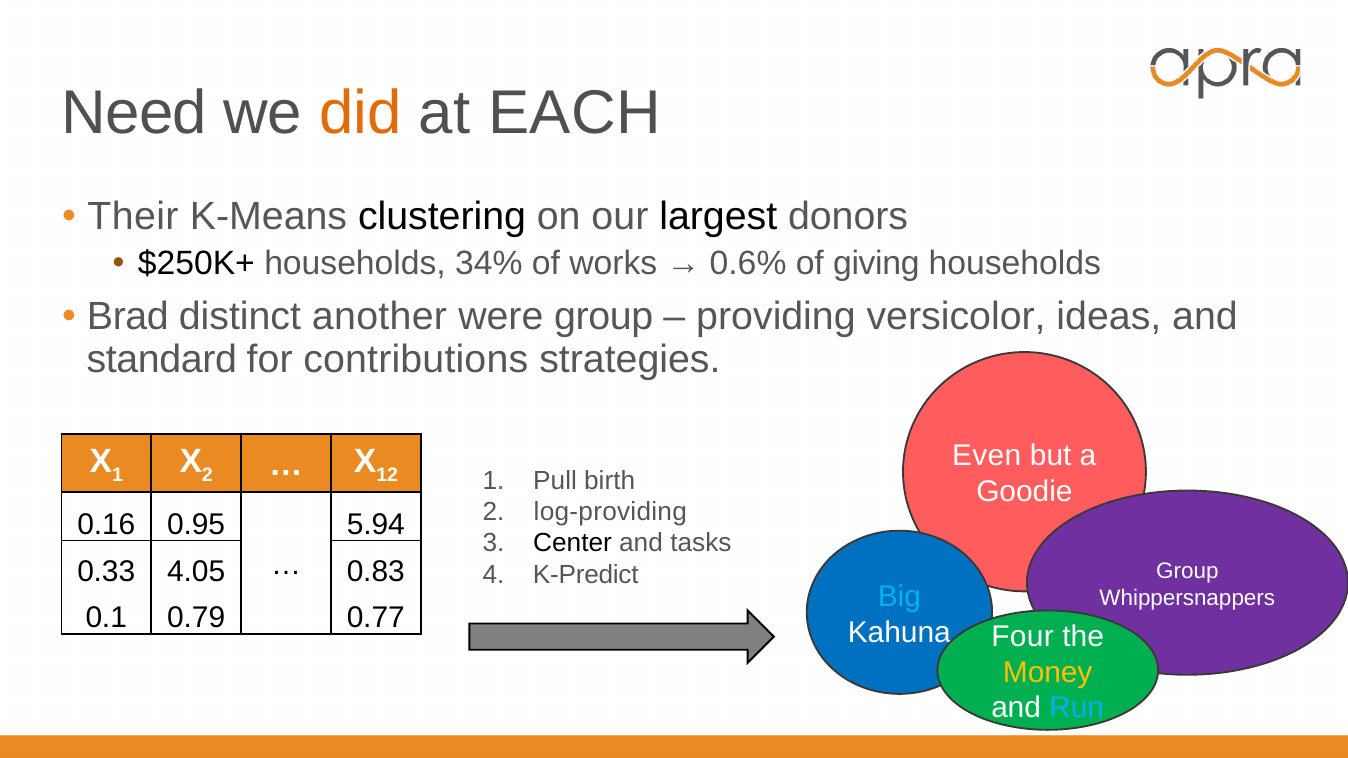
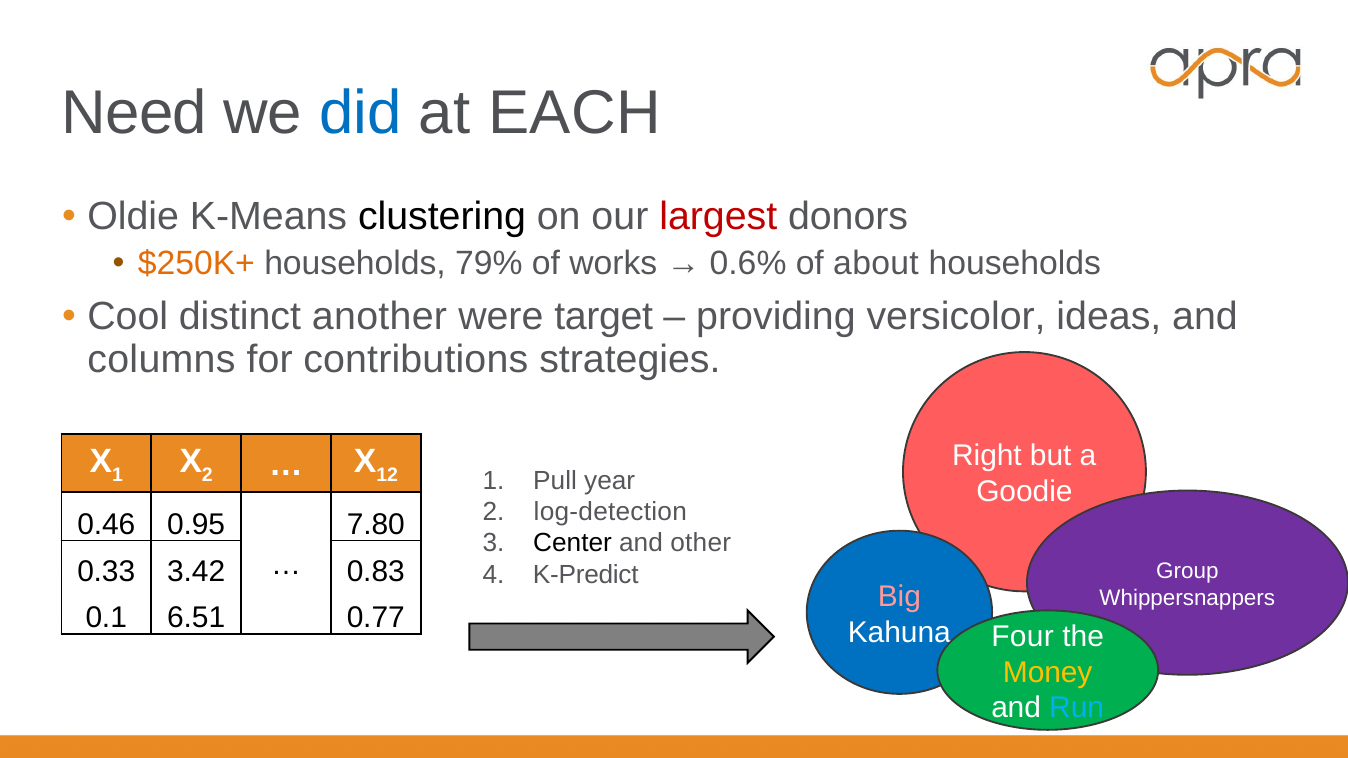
did colour: orange -> blue
Their: Their -> Oldie
largest colour: black -> red
$250K+ colour: black -> orange
34%: 34% -> 79%
giving: giving -> about
Brad: Brad -> Cool
were group: group -> target
standard: standard -> columns
Even: Even -> Right
birth: birth -> year
log-providing: log-providing -> log-detection
0.16: 0.16 -> 0.46
5.94: 5.94 -> 7.80
tasks: tasks -> other
4.05: 4.05 -> 3.42
Big colour: light blue -> pink
0.79: 0.79 -> 6.51
